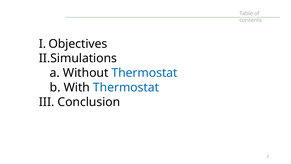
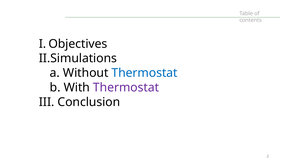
Thermostat at (126, 87) colour: blue -> purple
